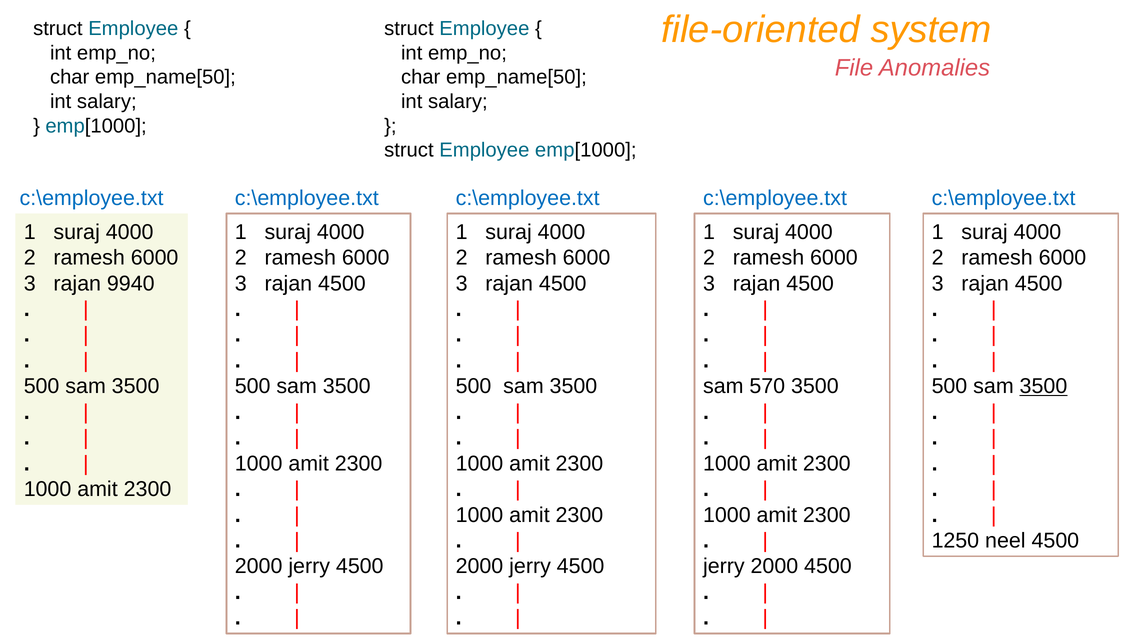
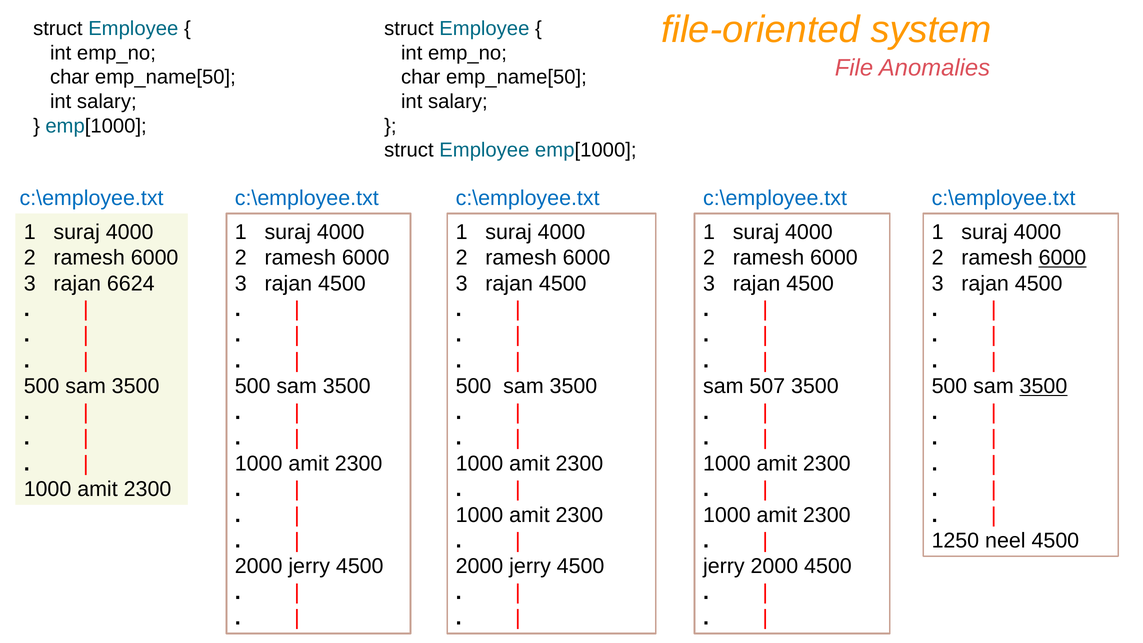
6000 at (1062, 258) underline: none -> present
9940: 9940 -> 6624
570: 570 -> 507
